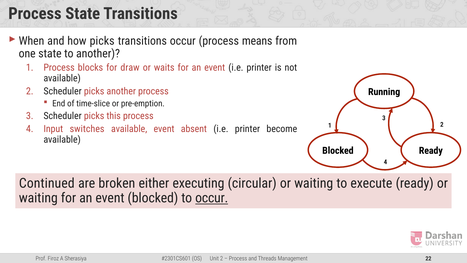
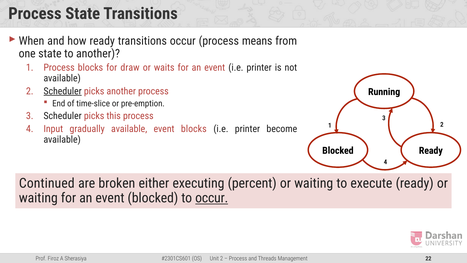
how picks: picks -> ready
Scheduler at (63, 91) underline: none -> present
switches: switches -> gradually
event absent: absent -> blocks
circular: circular -> percent
